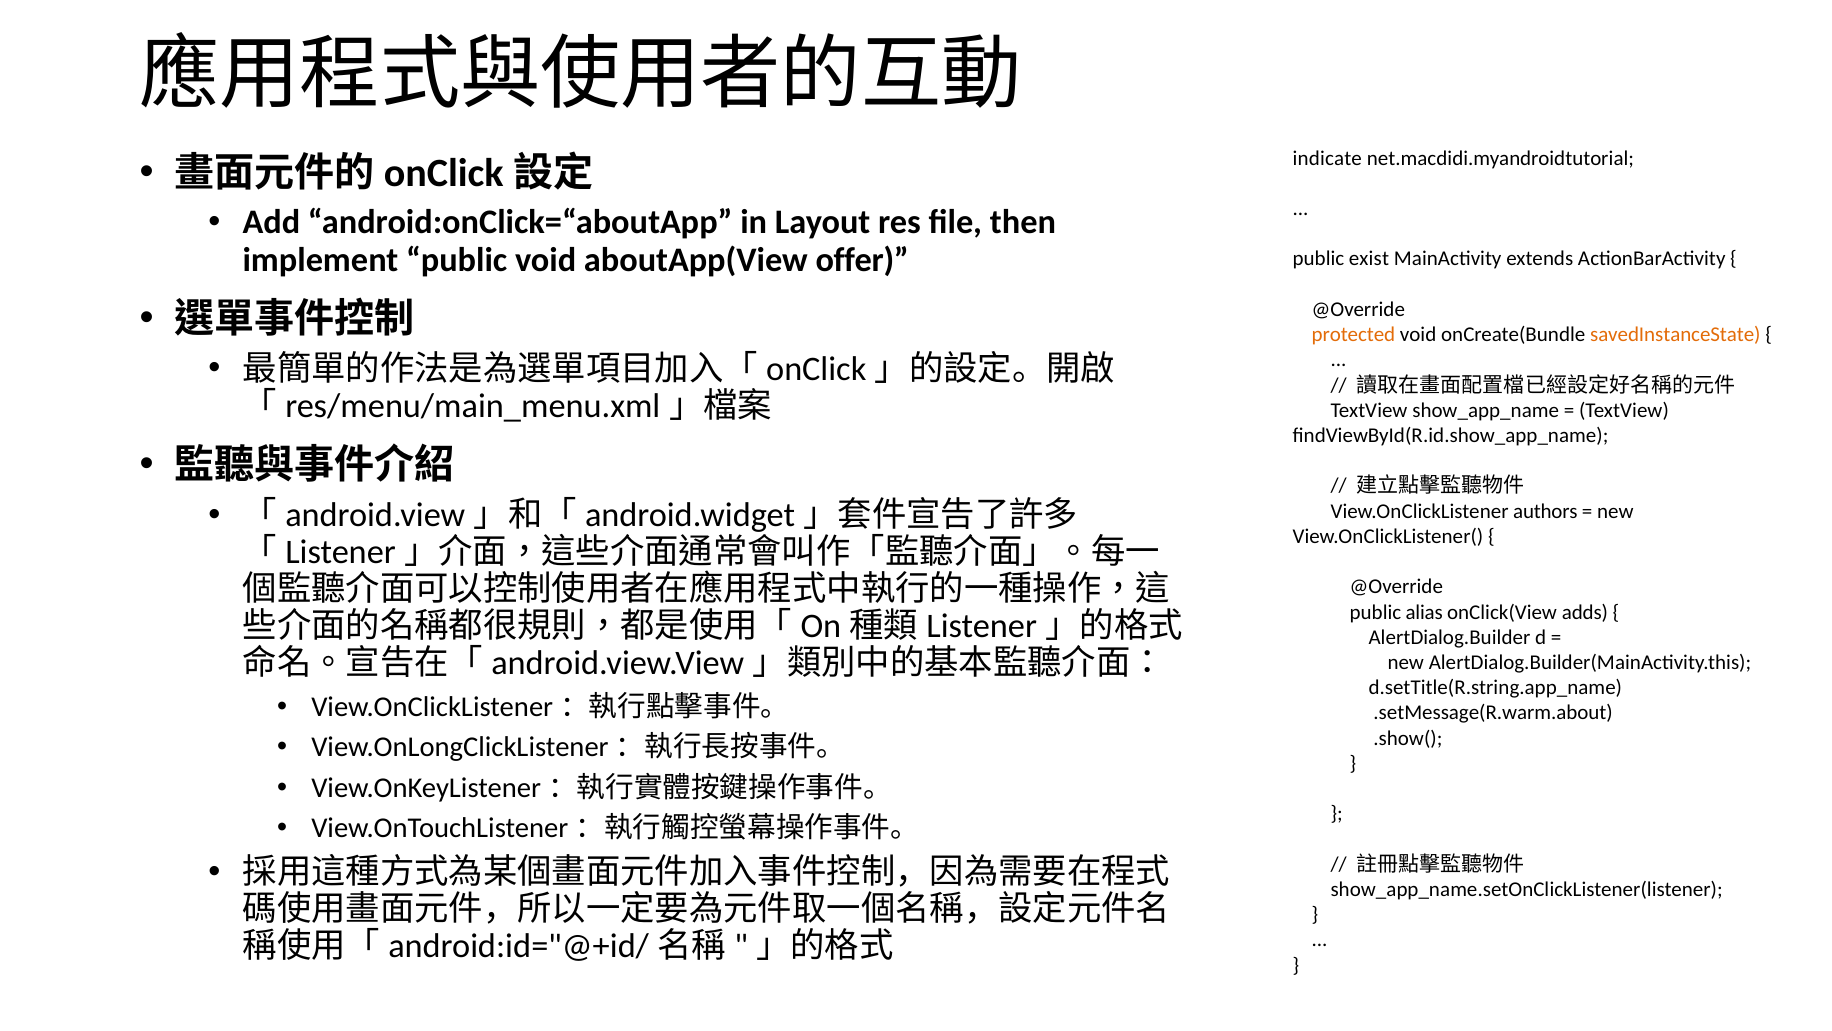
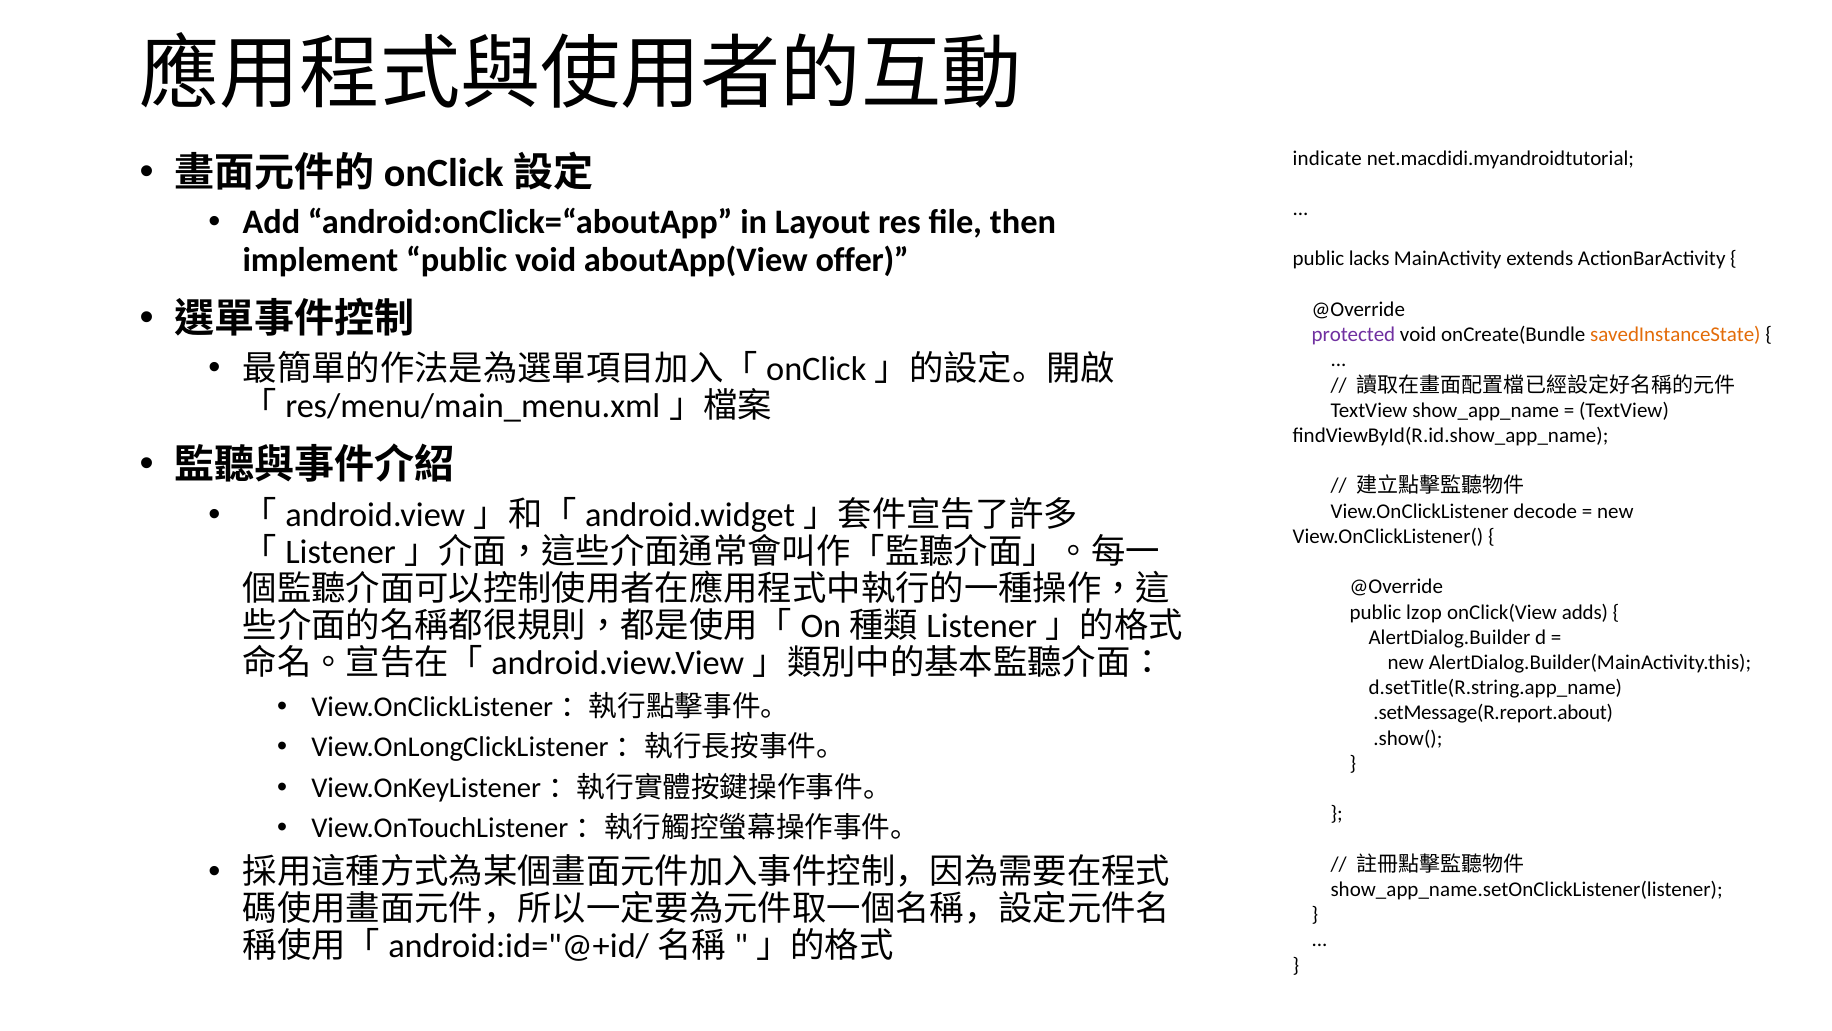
exist: exist -> lacks
protected colour: orange -> purple
authors: authors -> decode
alias: alias -> lzop
.setMessage(R.warm.about: .setMessage(R.warm.about -> .setMessage(R.report.about
